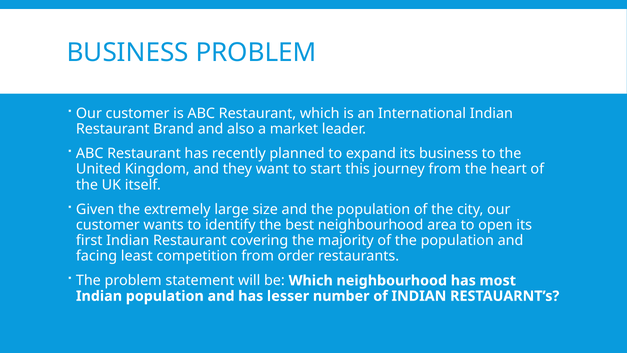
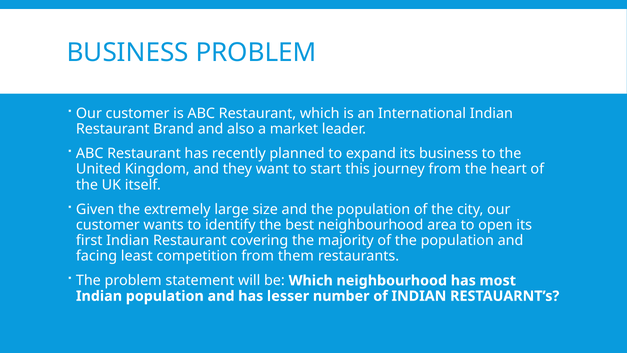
order: order -> them
